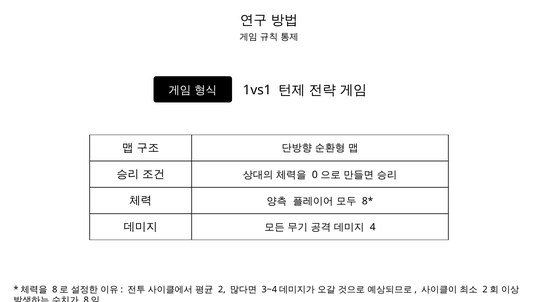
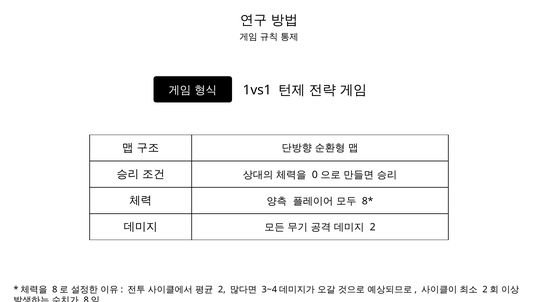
4 at (373, 228): 4 -> 2
